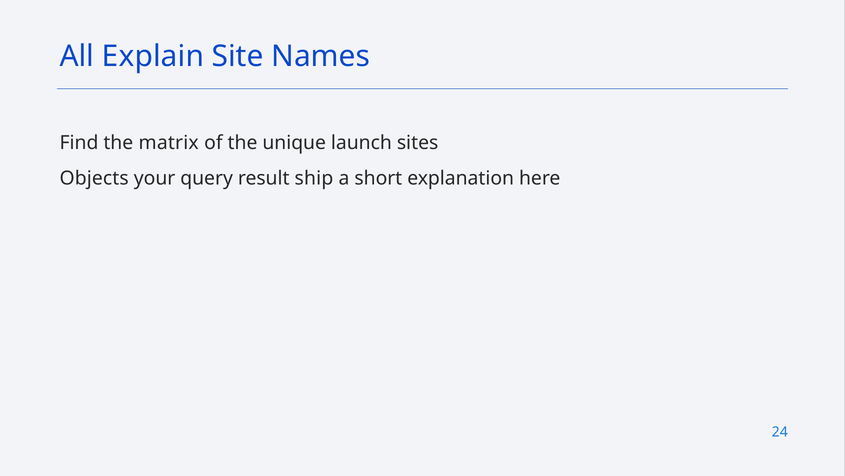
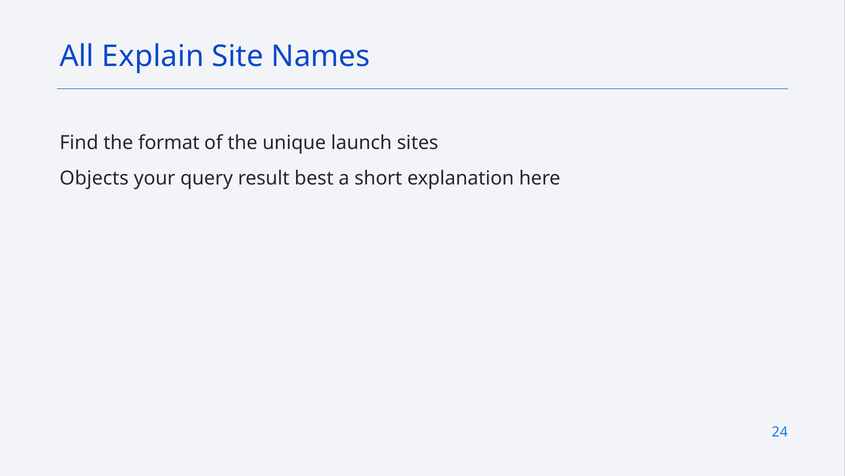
matrix: matrix -> format
ship: ship -> best
